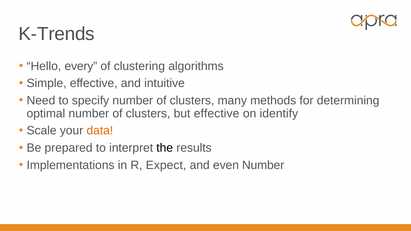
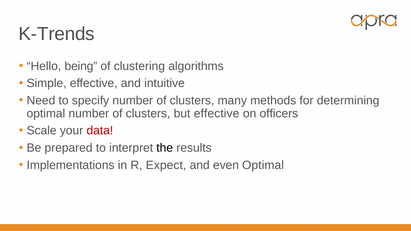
every: every -> being
identify: identify -> officers
data colour: orange -> red
even Number: Number -> Optimal
